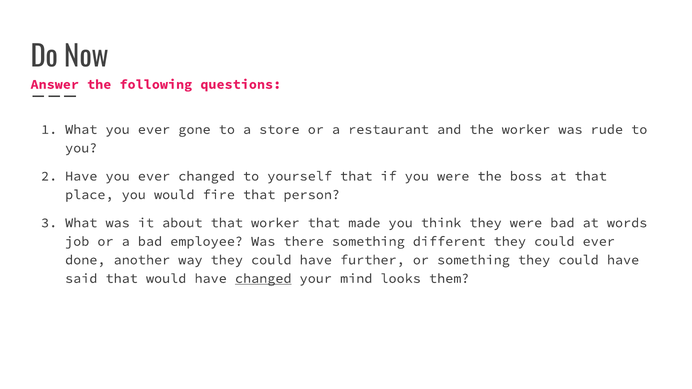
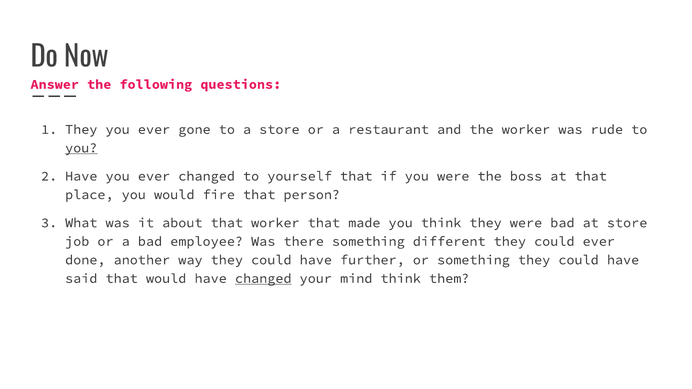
What at (81, 129): What -> They
you at (81, 148) underline: none -> present
at words: words -> store
mind looks: looks -> think
